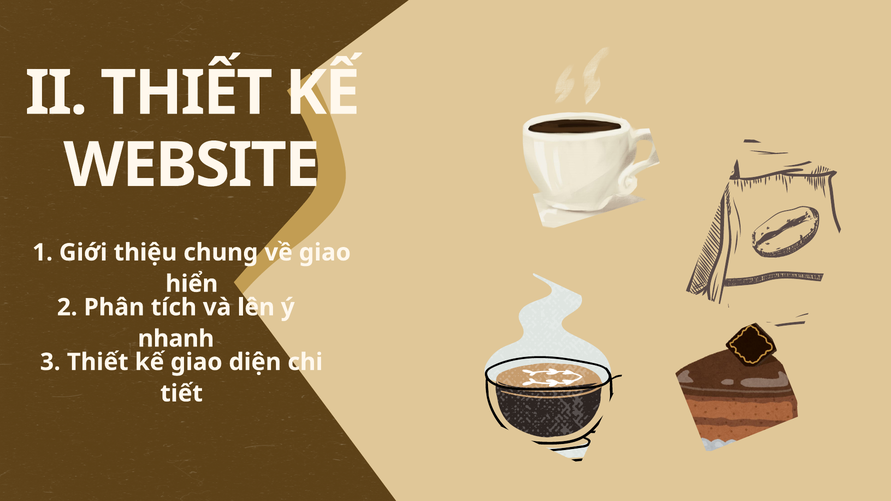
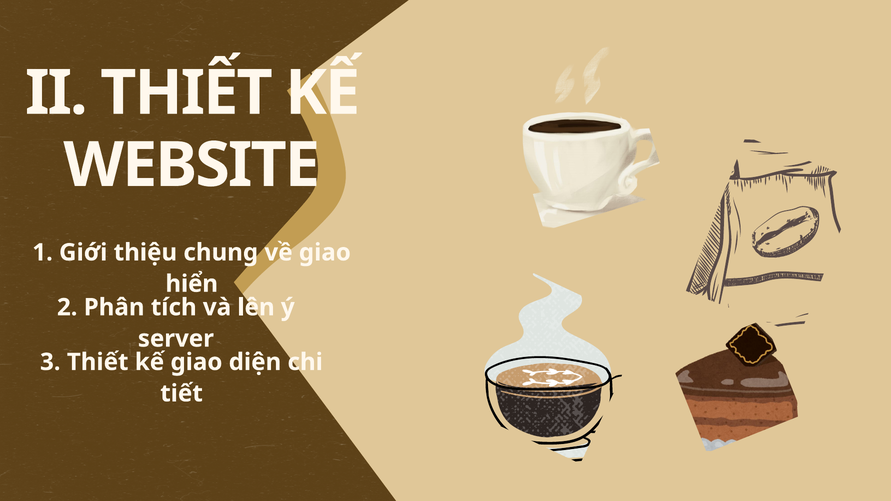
nhanh: nhanh -> server
